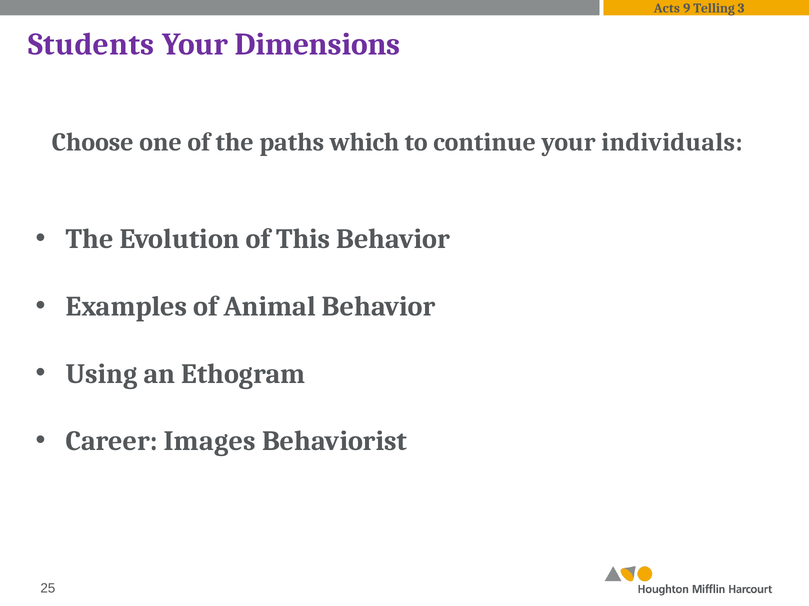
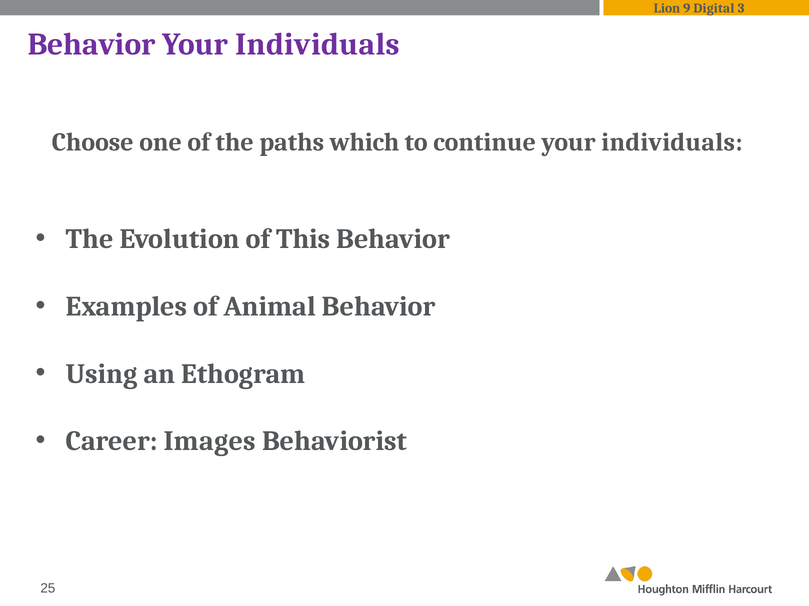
Acts: Acts -> Lion
Telling: Telling -> Digital
Students at (91, 44): Students -> Behavior
Dimensions at (318, 44): Dimensions -> Individuals
